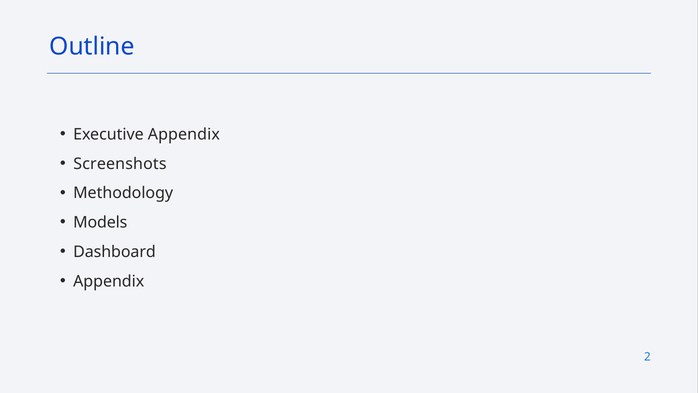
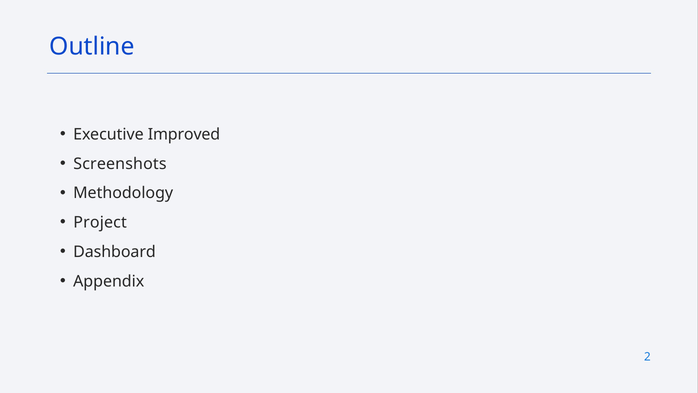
Executive Appendix: Appendix -> Improved
Models: Models -> Project
